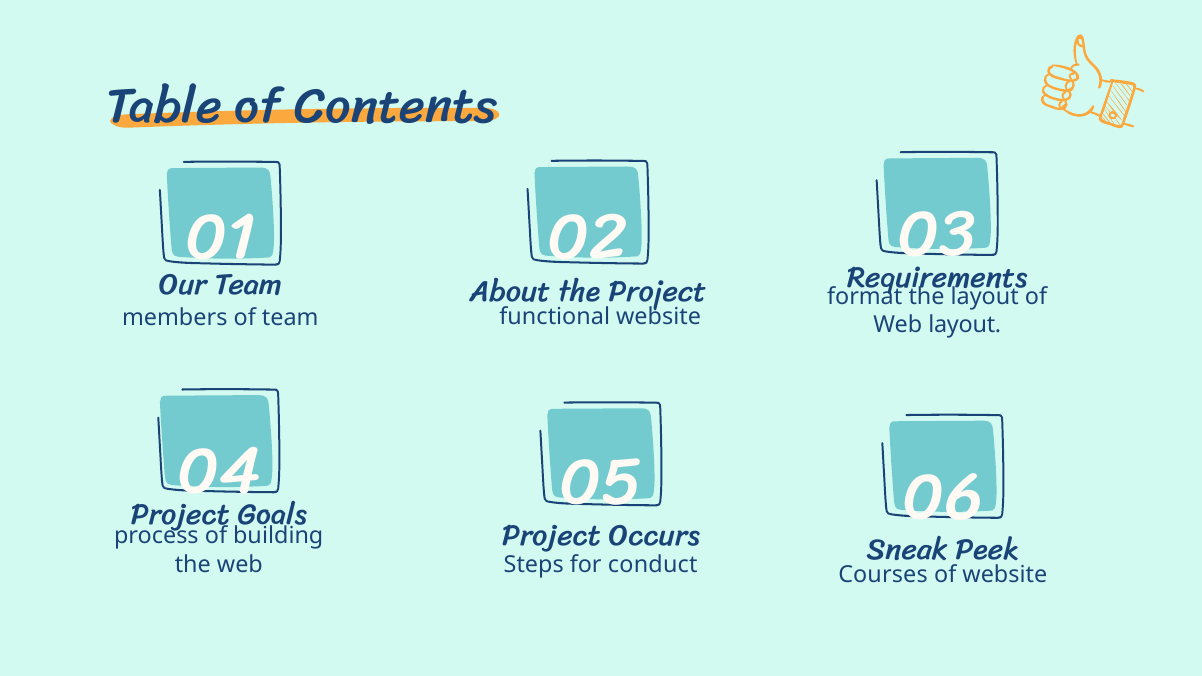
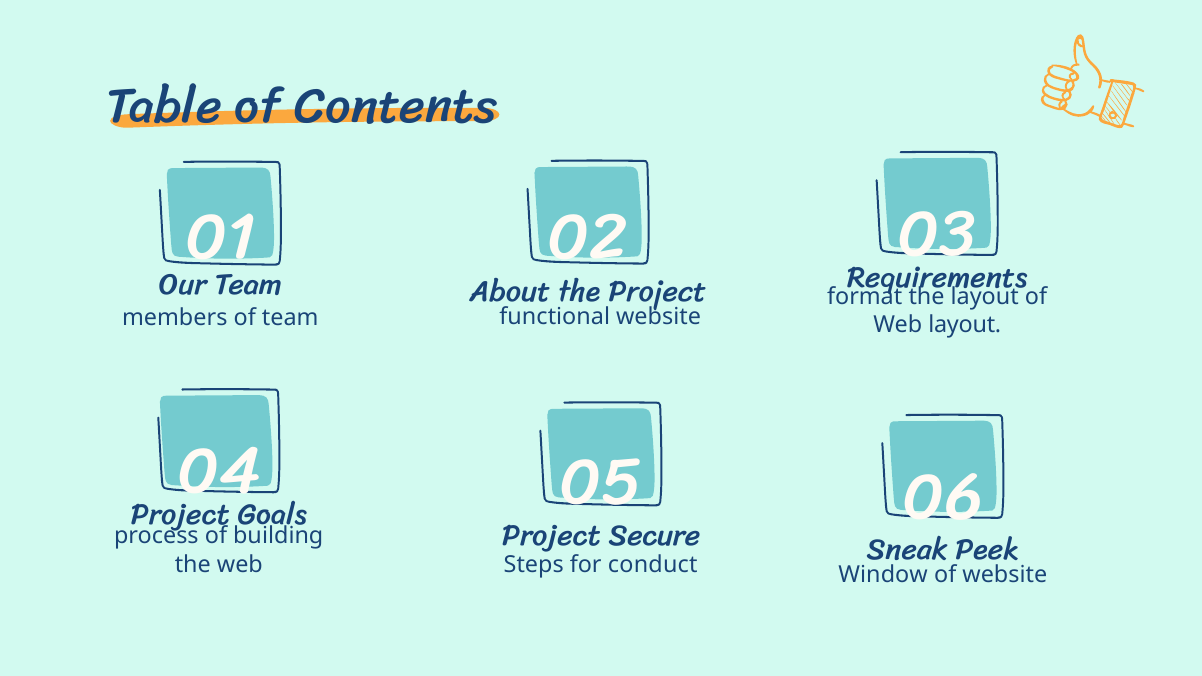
Occurs: Occurs -> Secure
Courses: Courses -> Window
